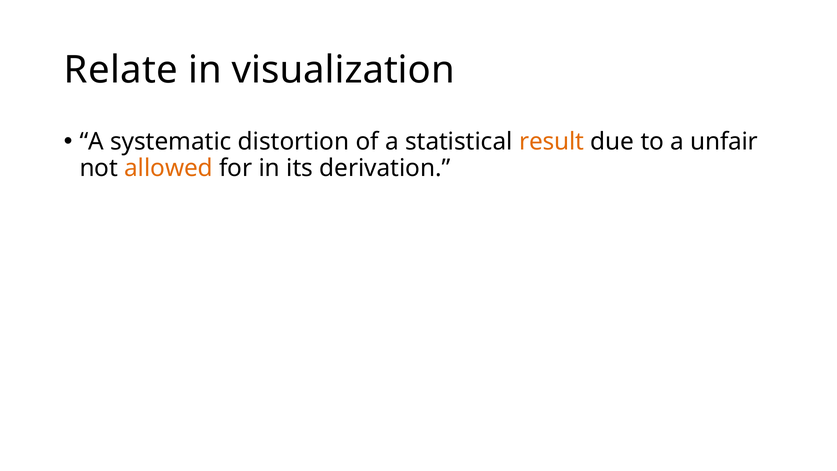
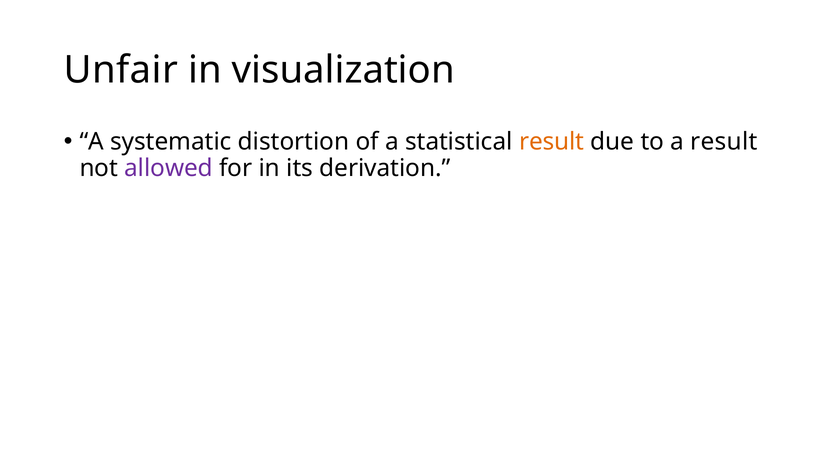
Relate: Relate -> Unfair
a unfair: unfair -> result
allowed colour: orange -> purple
